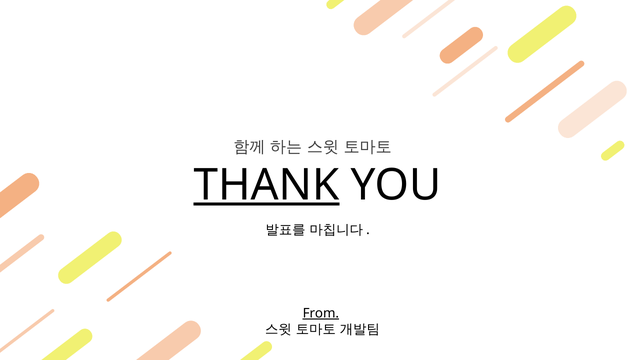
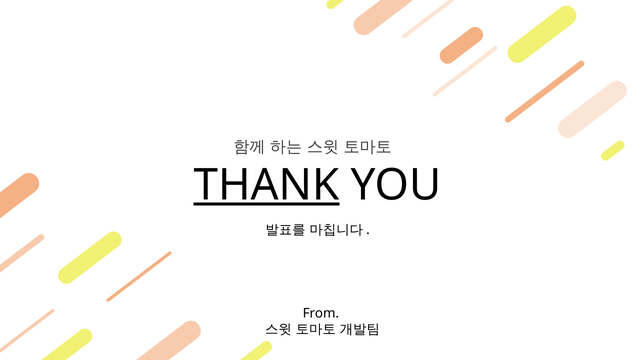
From underline: present -> none
